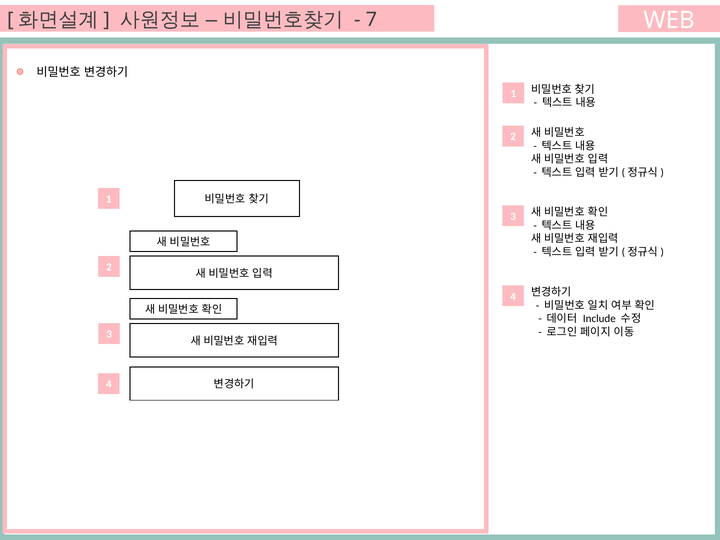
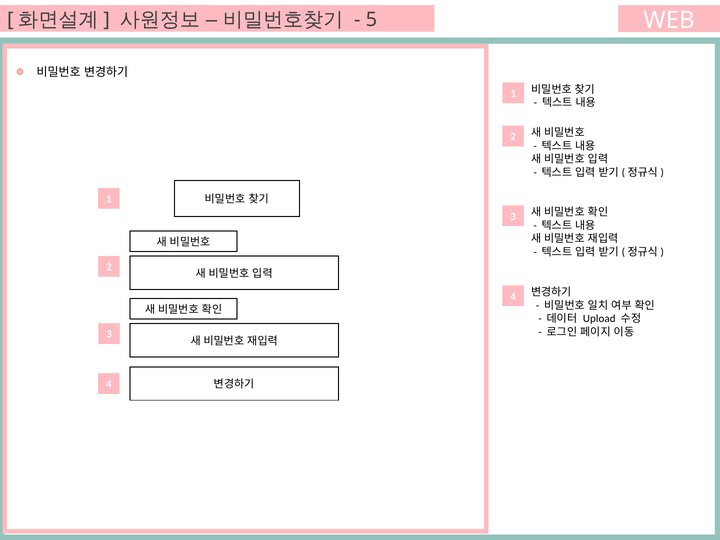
7: 7 -> 5
Include: Include -> Upload
